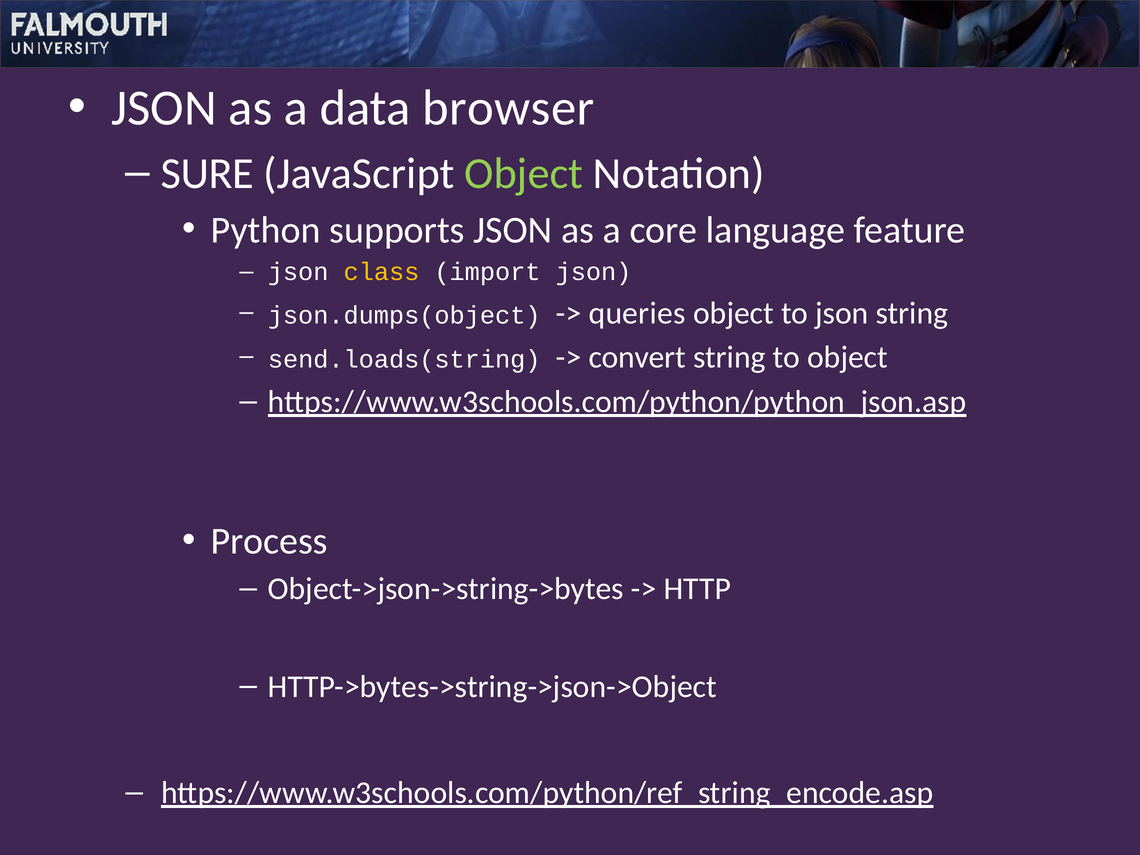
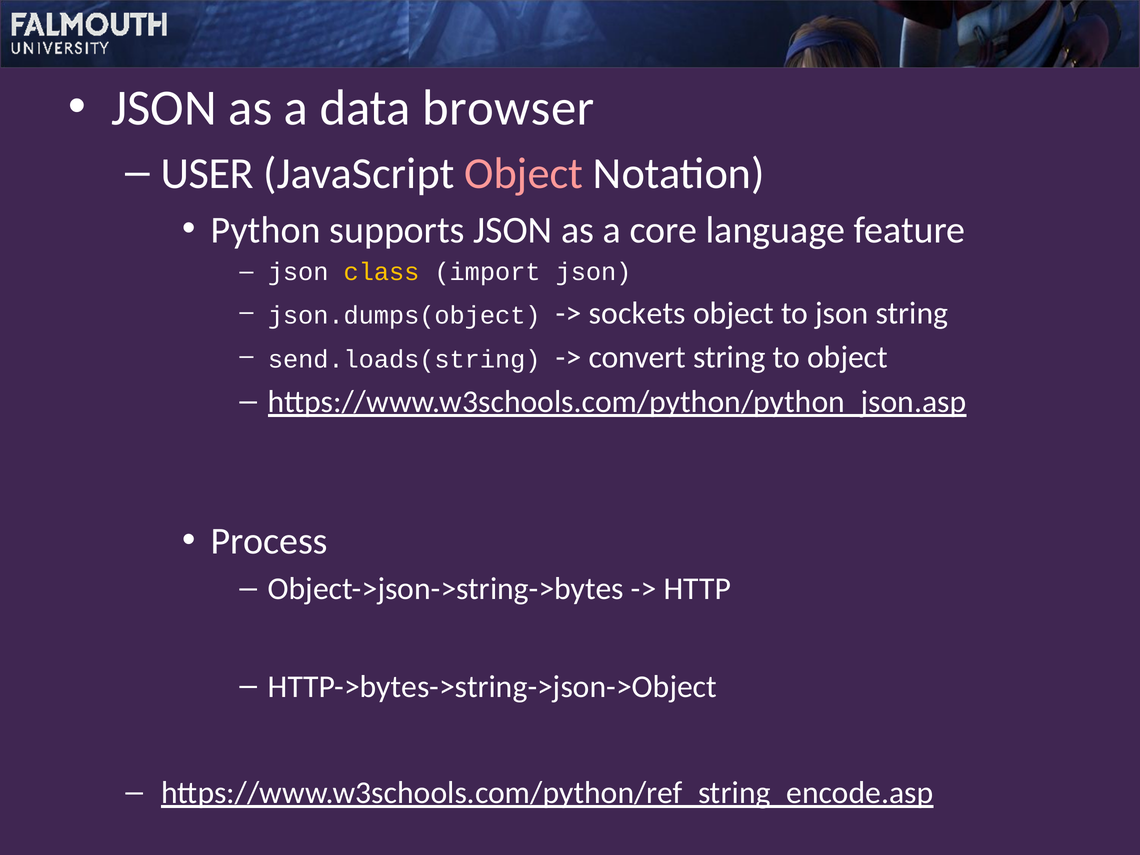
SURE: SURE -> USER
Object at (524, 173) colour: light green -> pink
queries: queries -> sockets
